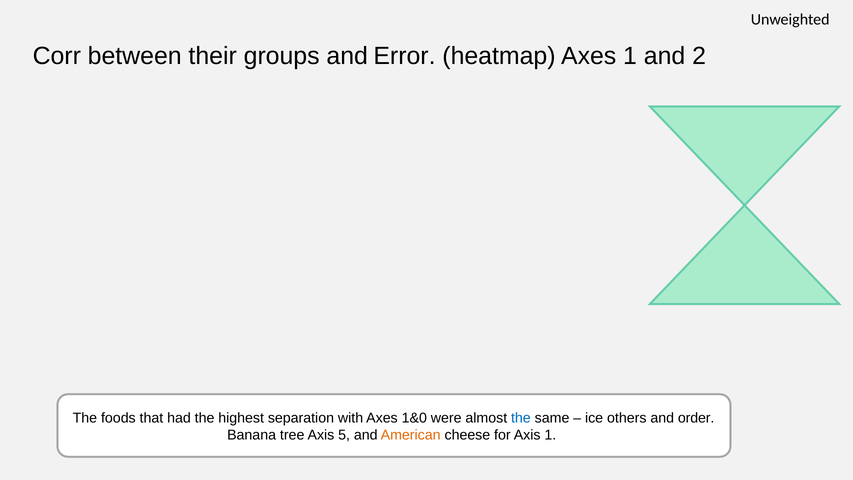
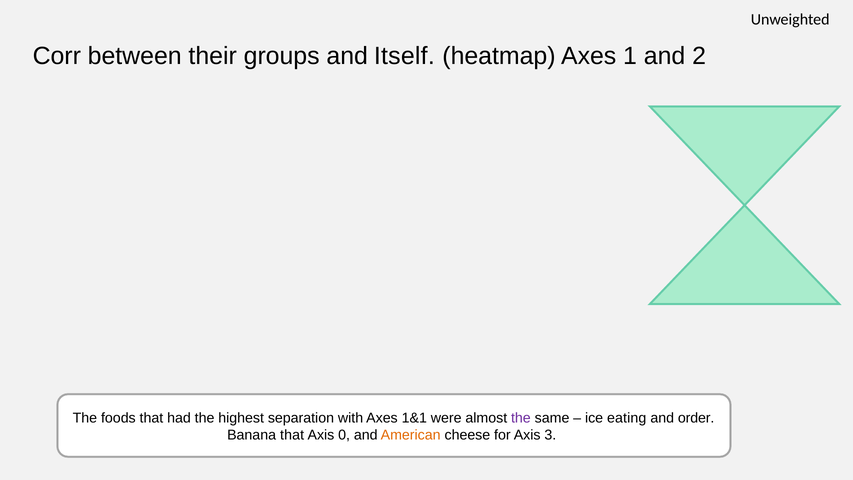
Error: Error -> Itself
1&0: 1&0 -> 1&1
the at (521, 418) colour: blue -> purple
others: others -> eating
Banana tree: tree -> that
5: 5 -> 0
Axis 1: 1 -> 3
